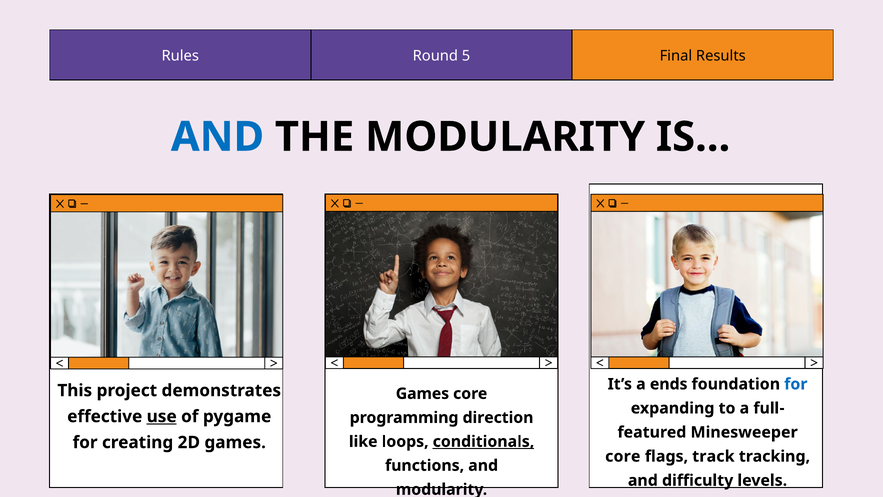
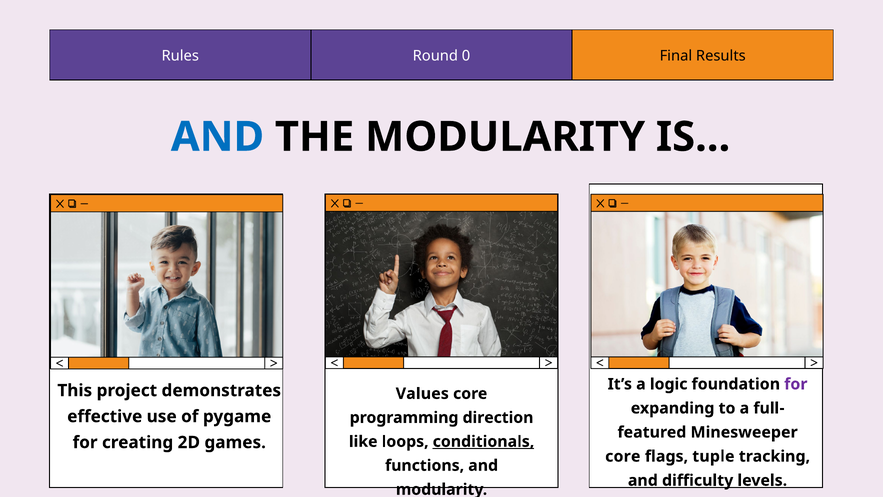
5: 5 -> 0
ends: ends -> logic
for at (796, 384) colour: blue -> purple
Games at (422, 393): Games -> Values
use underline: present -> none
track: track -> tuple
